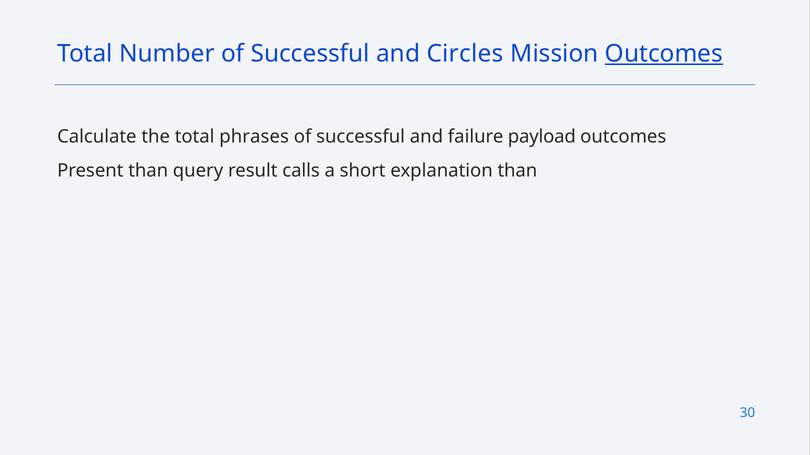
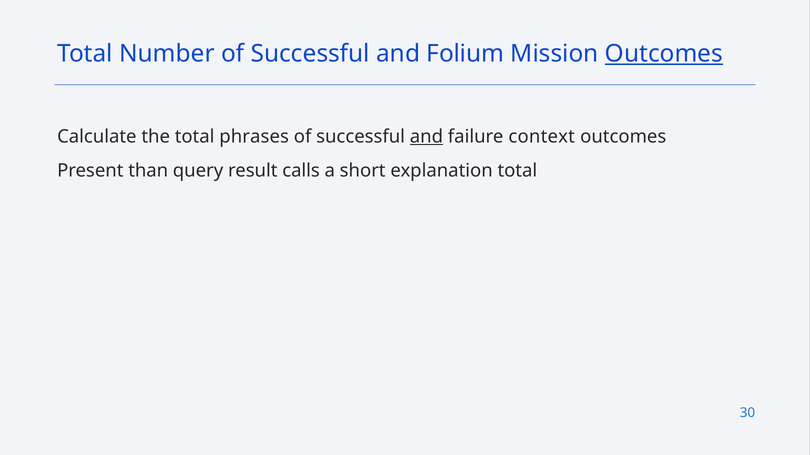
Circles: Circles -> Folium
and at (426, 137) underline: none -> present
payload: payload -> context
explanation than: than -> total
